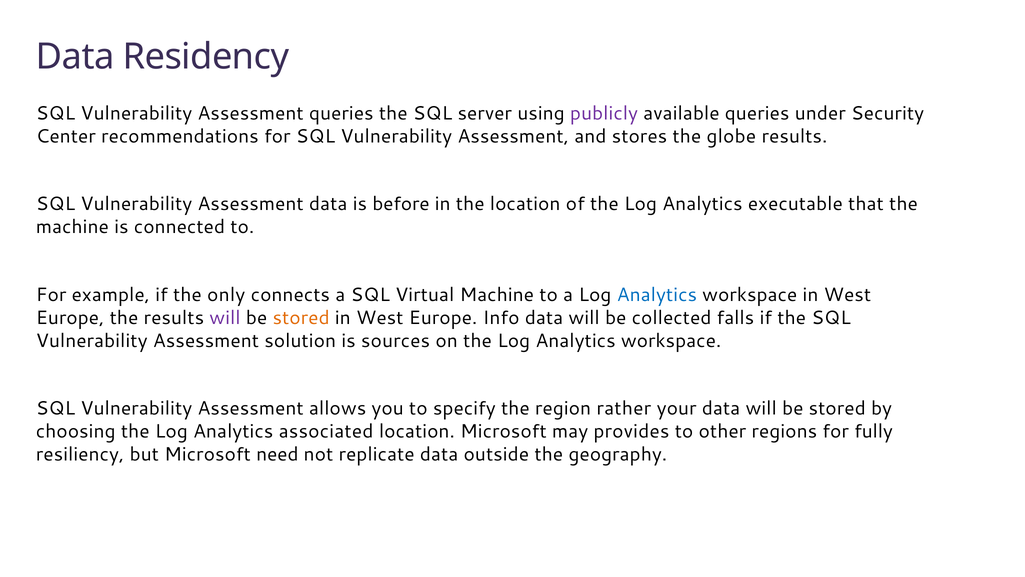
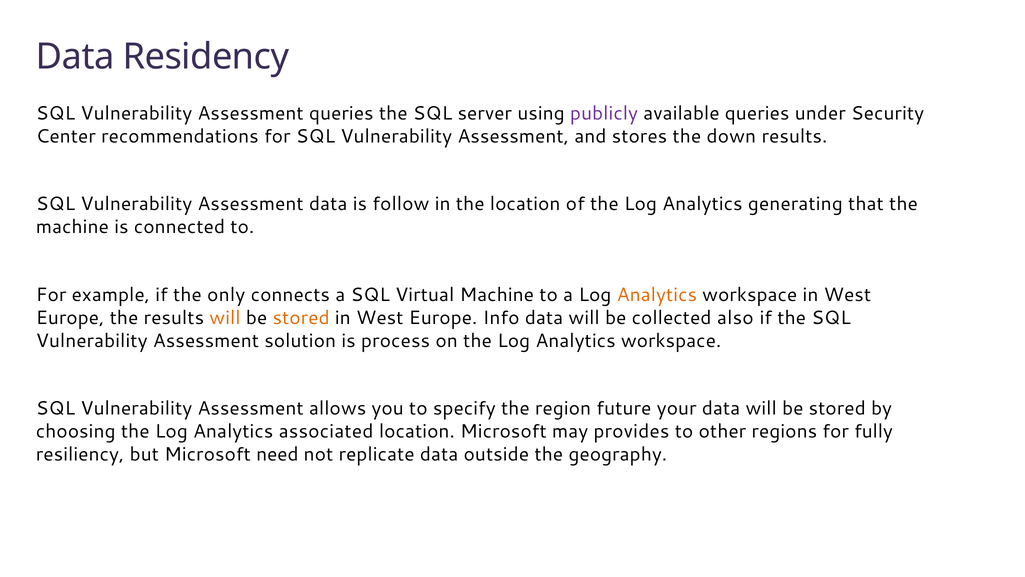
globe: globe -> down
before: before -> follow
executable: executable -> generating
Analytics at (657, 294) colour: blue -> orange
will at (225, 317) colour: purple -> orange
falls: falls -> also
sources: sources -> process
rather: rather -> future
